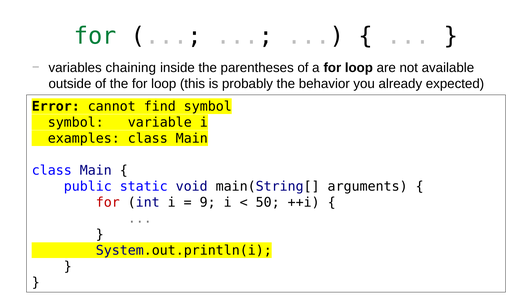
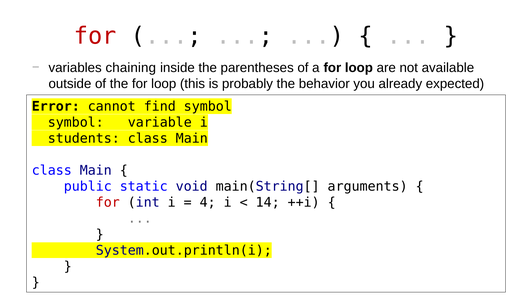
for at (95, 36) colour: green -> red
examples: examples -> students
9: 9 -> 4
50: 50 -> 14
